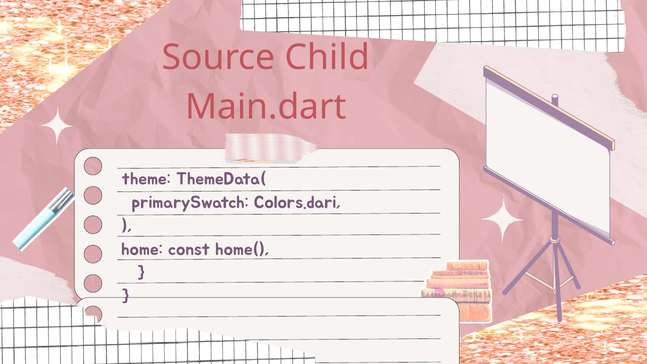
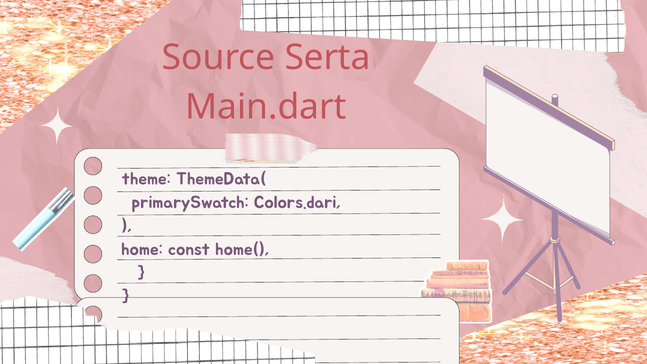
Child: Child -> Serta
